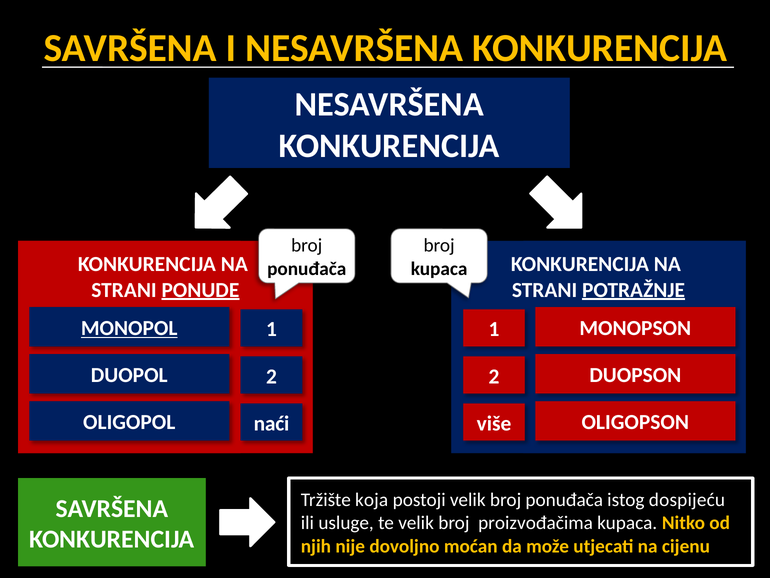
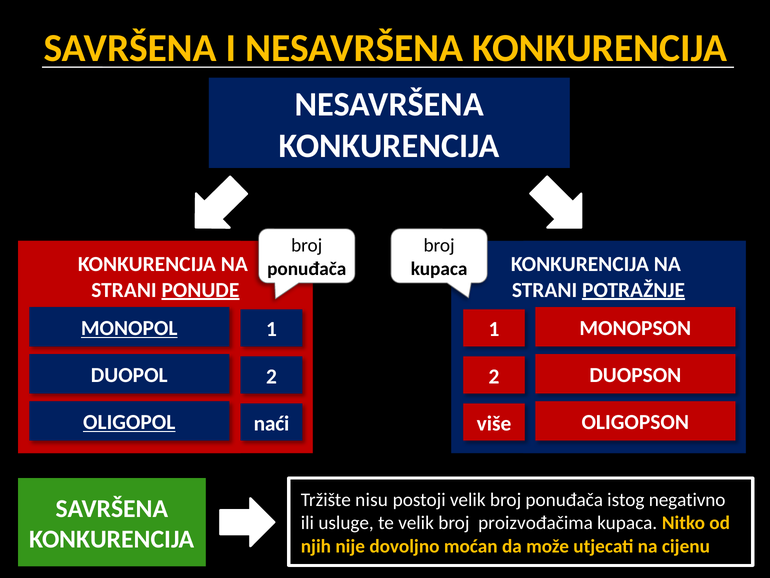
OLIGOPOL underline: none -> present
koja: koja -> nisu
dospijeću: dospijeću -> negativno
